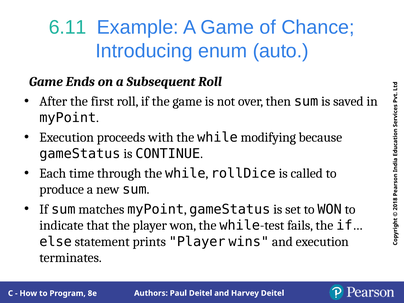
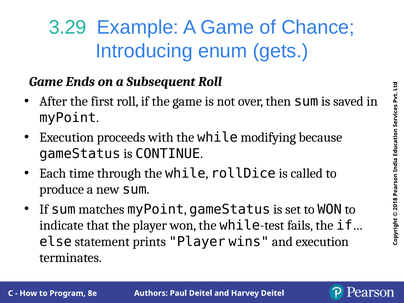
6.11: 6.11 -> 3.29
auto: auto -> gets
